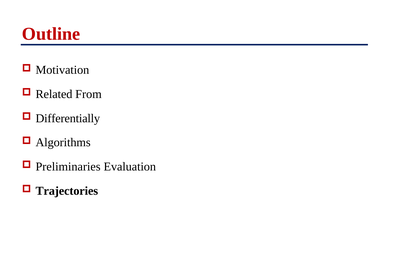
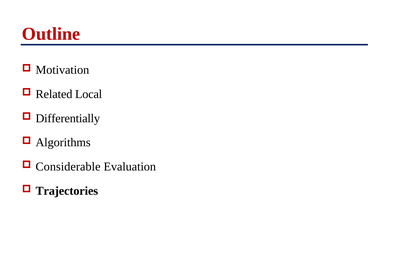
From: From -> Local
Preliminaries: Preliminaries -> Considerable
